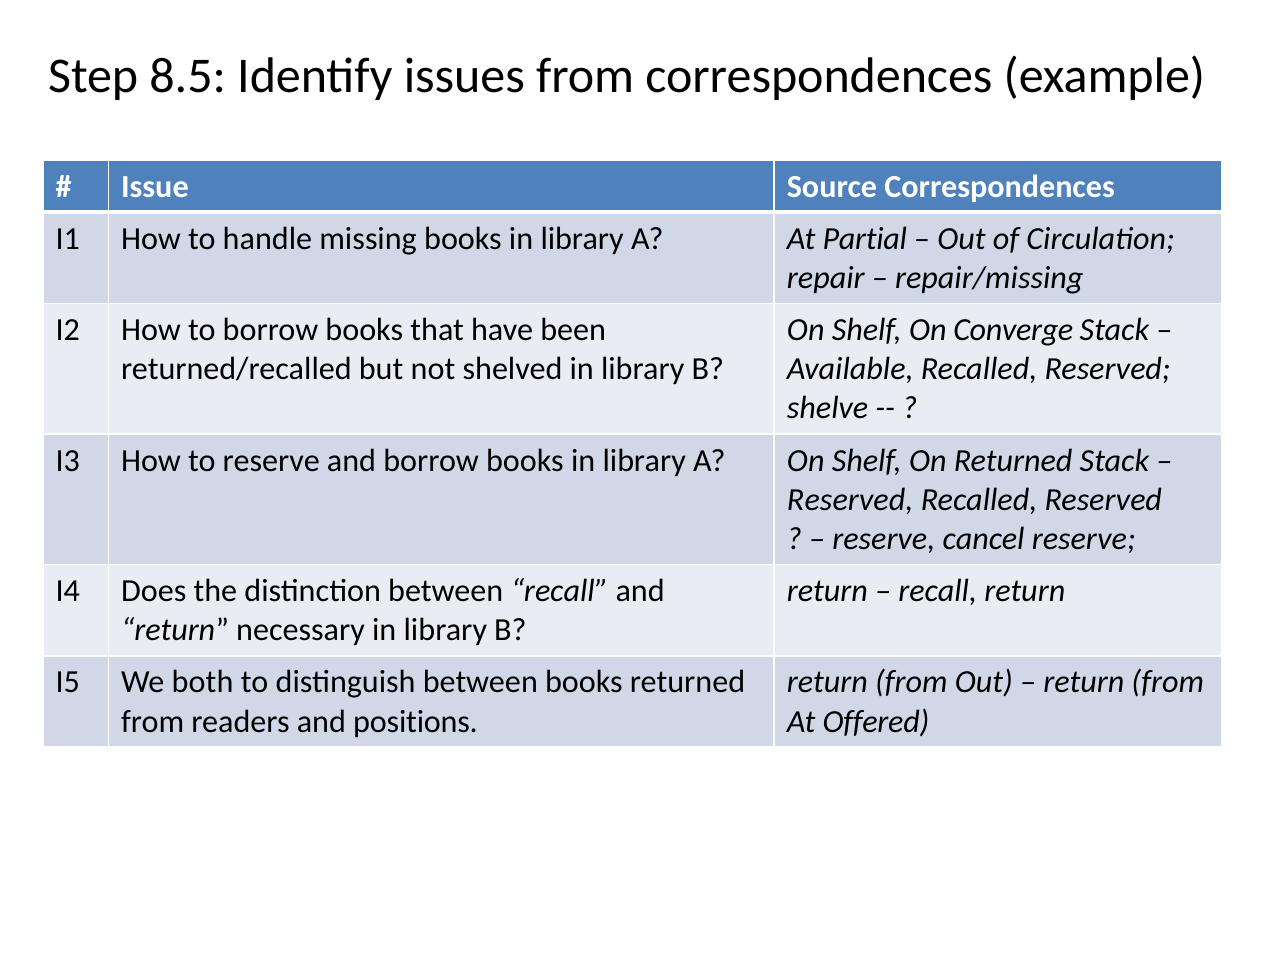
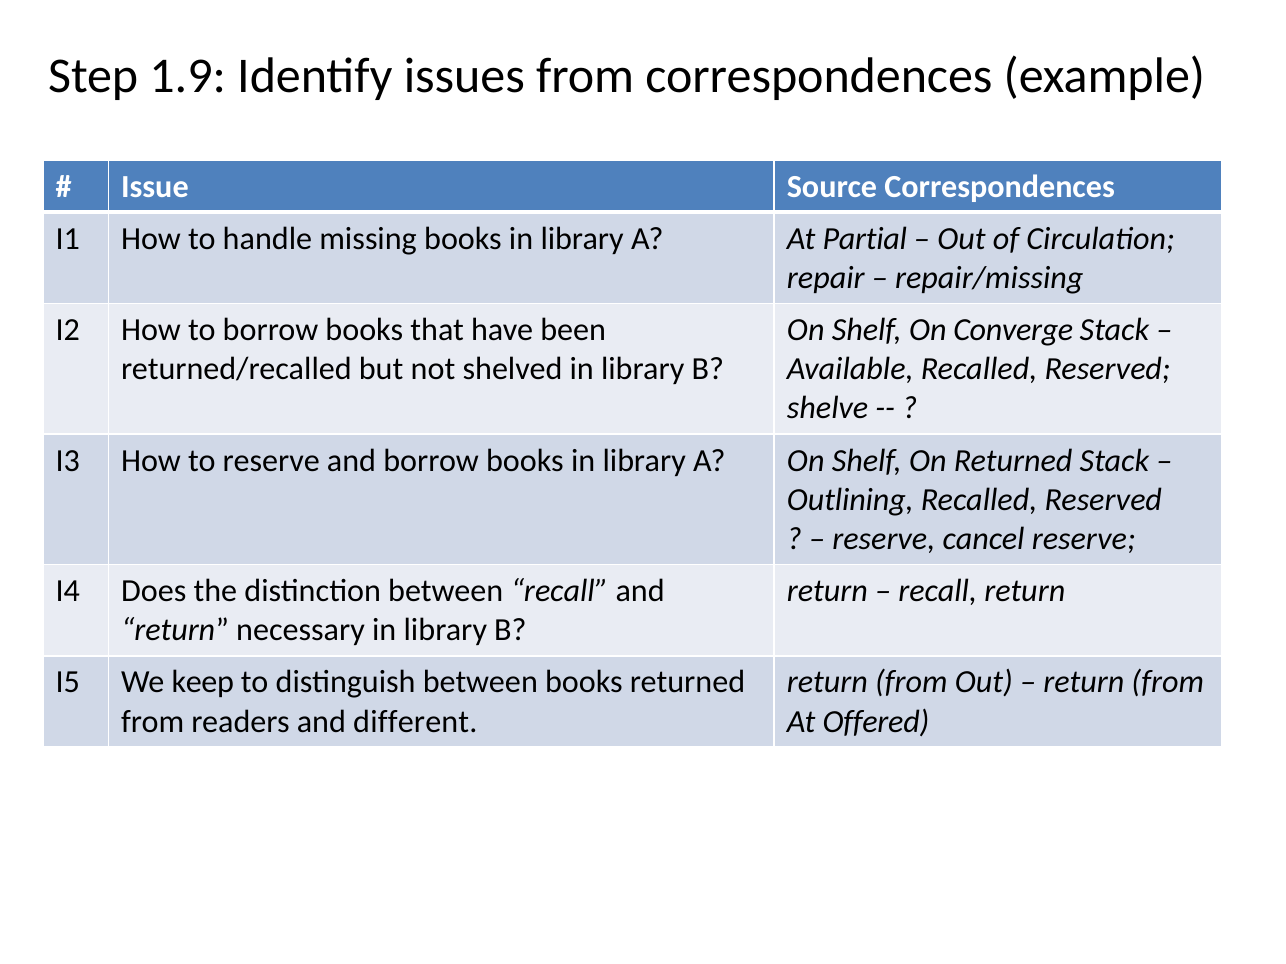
8.5: 8.5 -> 1.9
Reserved at (850, 500): Reserved -> Outlining
both: both -> keep
positions: positions -> different
